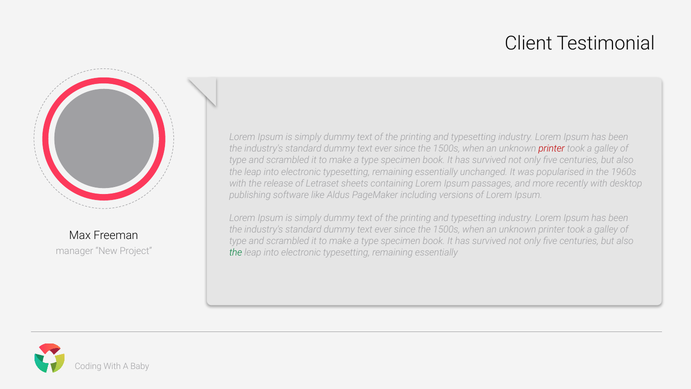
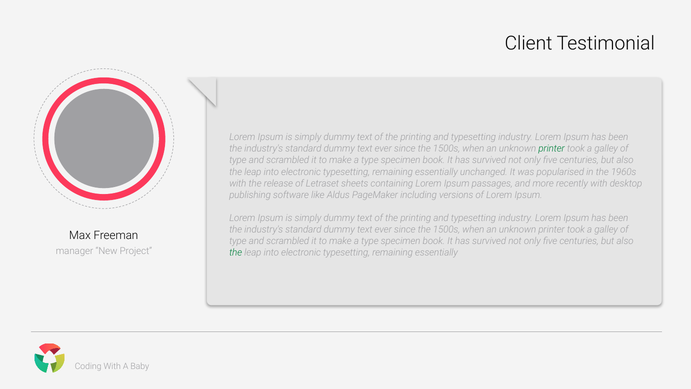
printer at (552, 149) colour: red -> green
